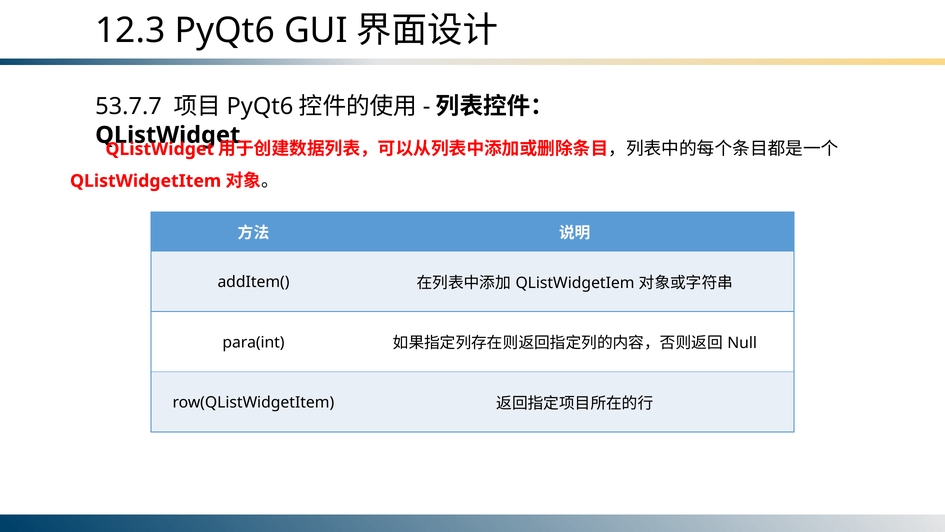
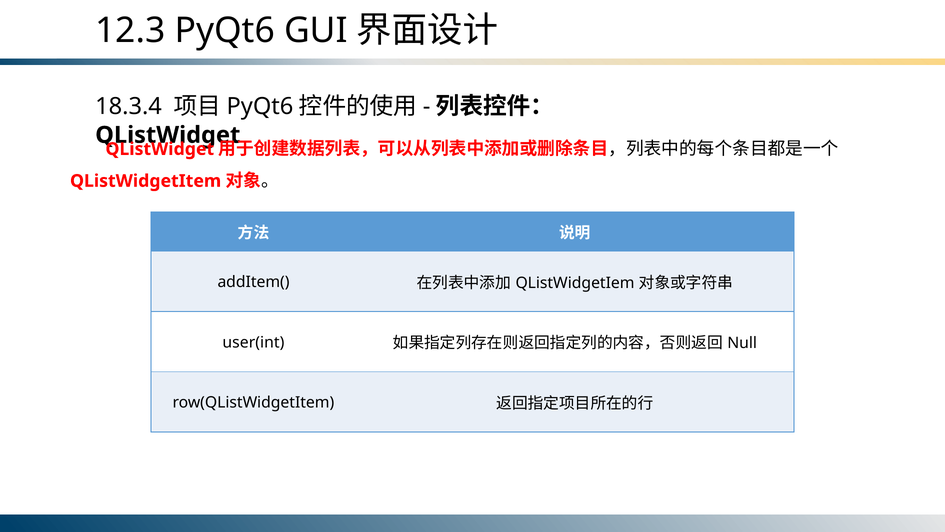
53.7.7: 53.7.7 -> 18.3.4
para(int: para(int -> user(int
